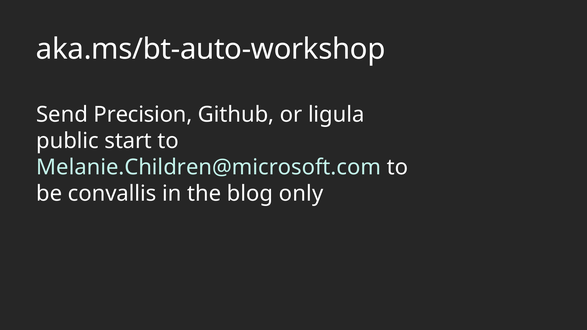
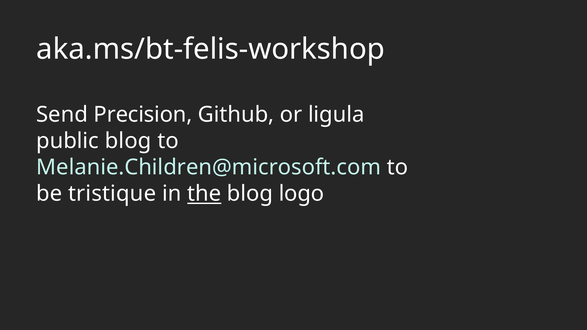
aka.ms/bt-auto-workshop: aka.ms/bt-auto-workshop -> aka.ms/bt-felis-workshop
public start: start -> blog
convallis: convallis -> tristique
the underline: none -> present
only: only -> logo
